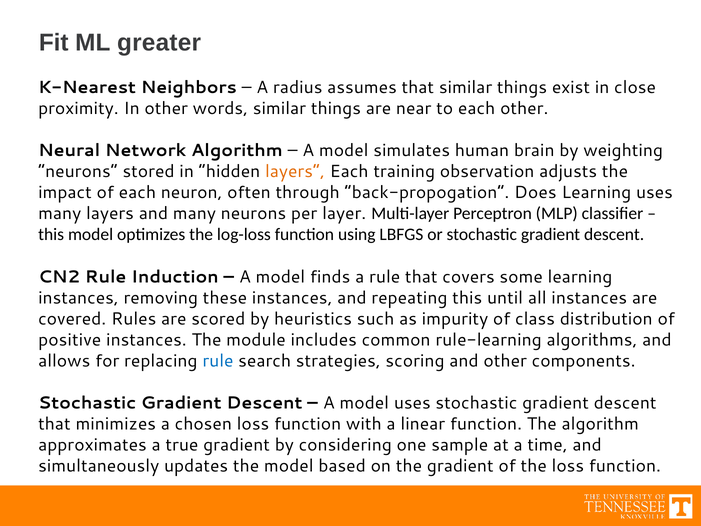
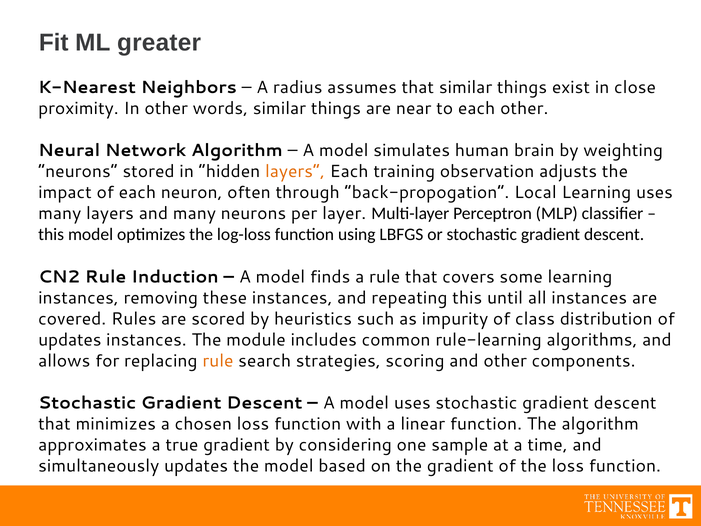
Does: Does -> Local
positive at (70, 340): positive -> updates
rule at (218, 361) colour: blue -> orange
